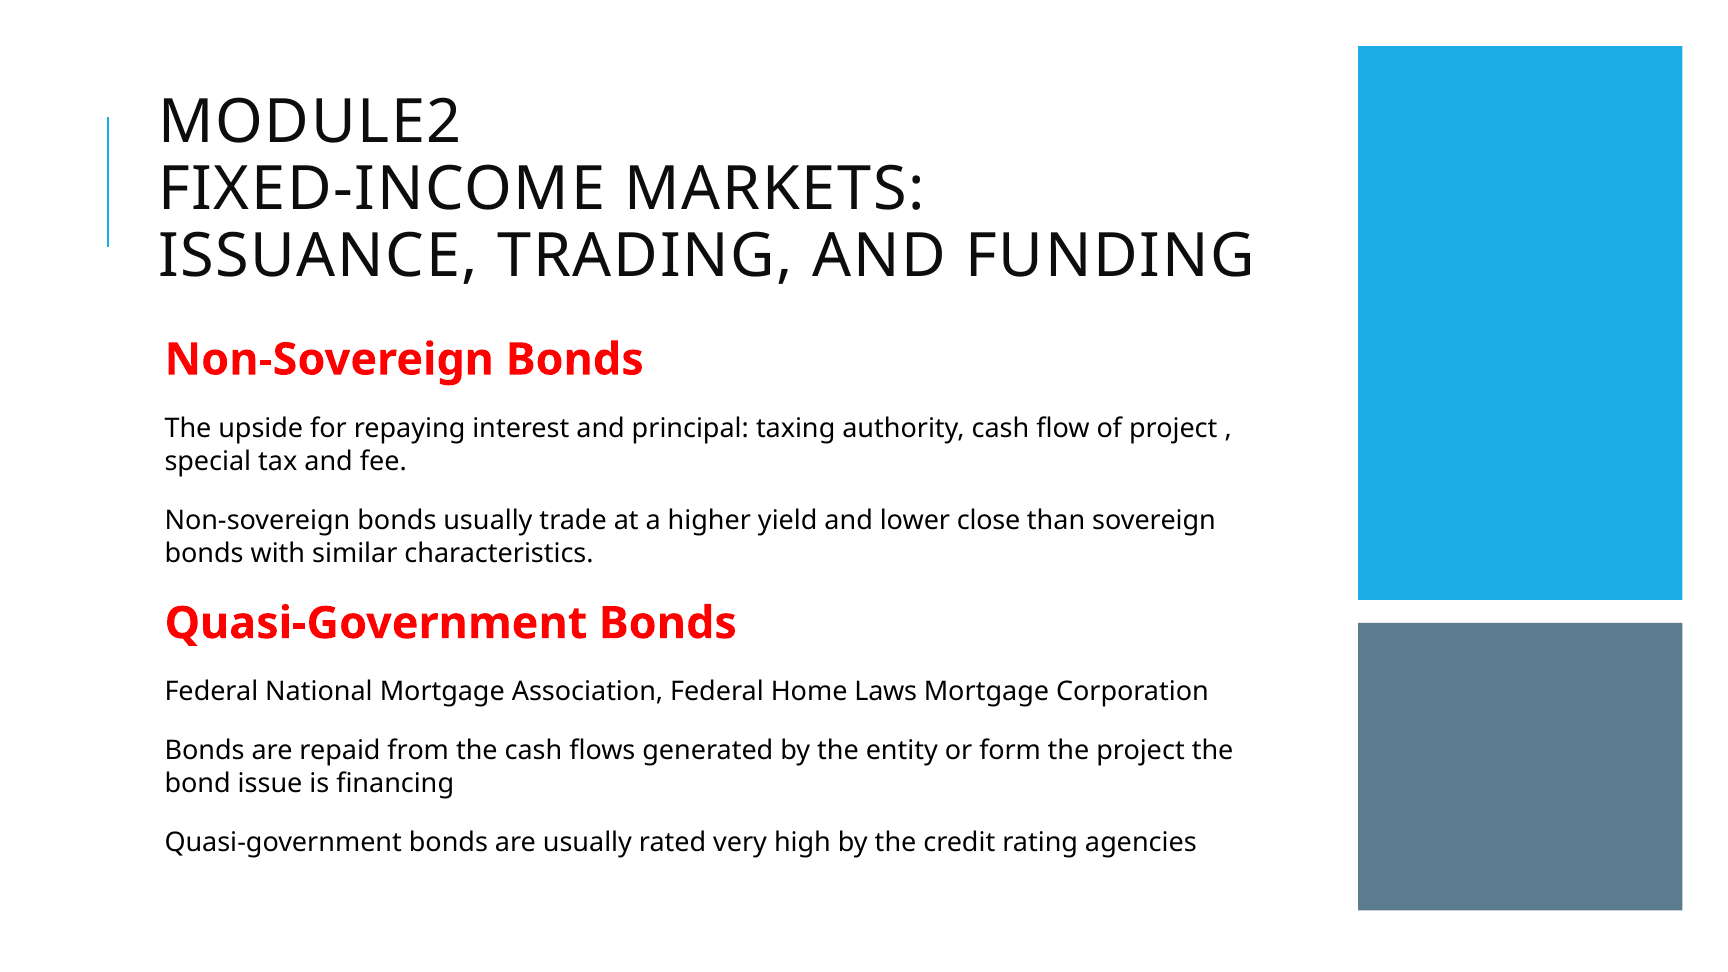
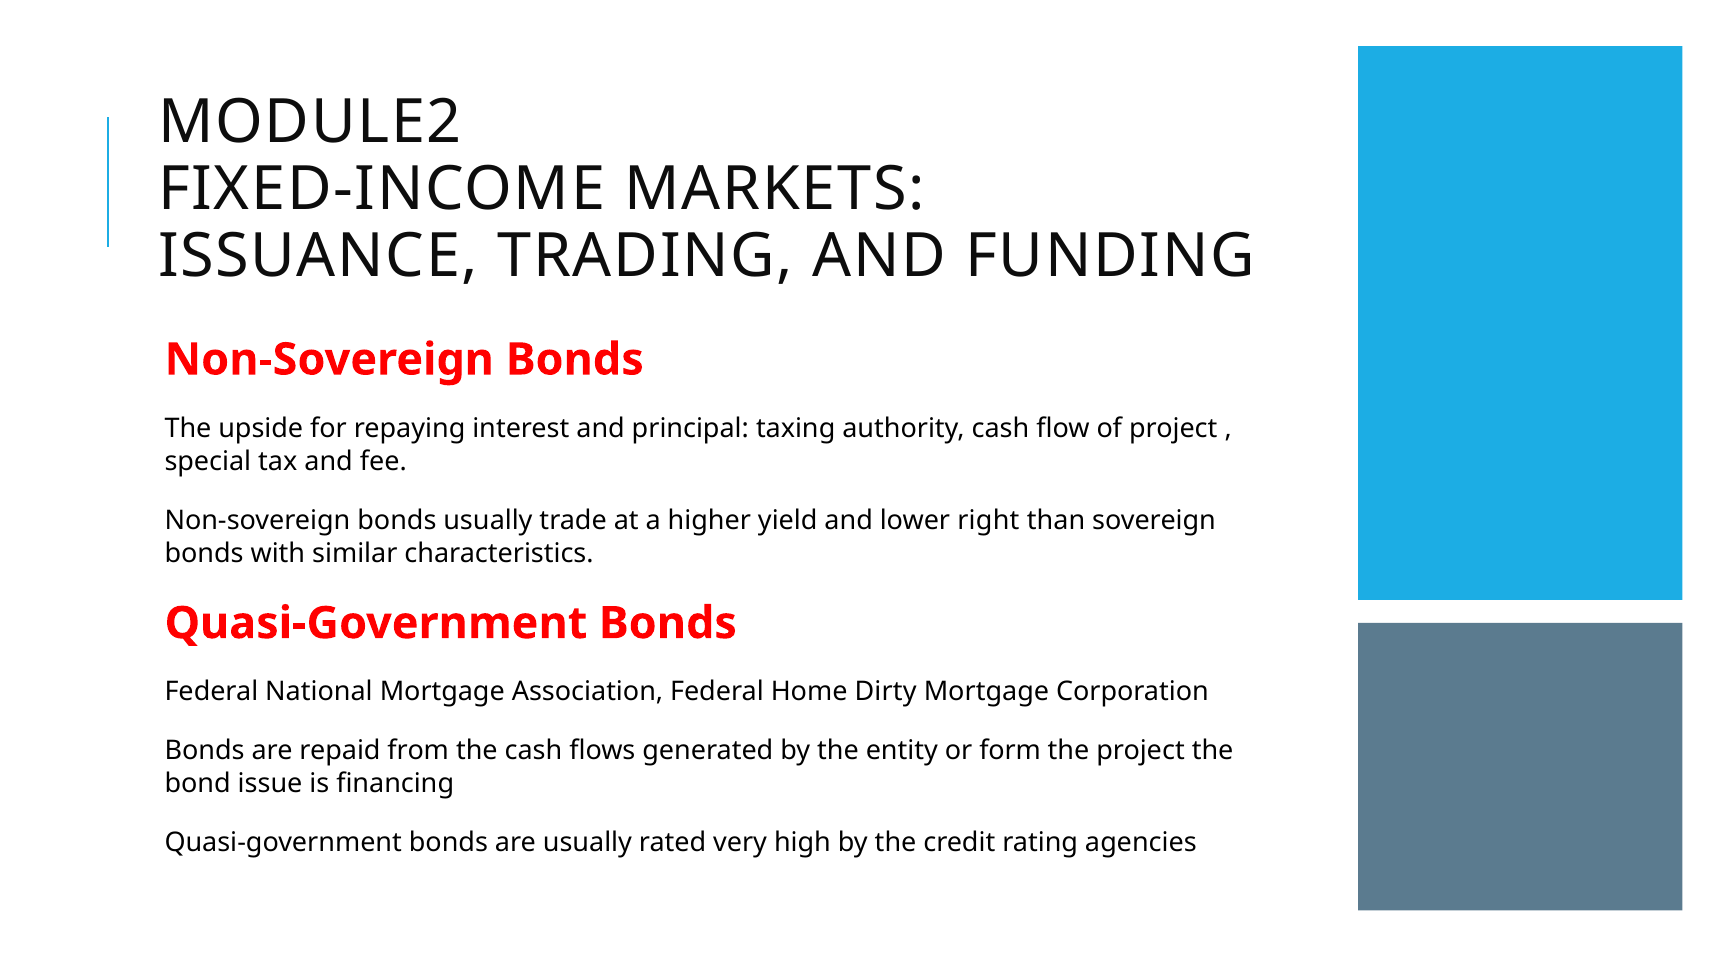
close: close -> right
Laws: Laws -> Dirty
